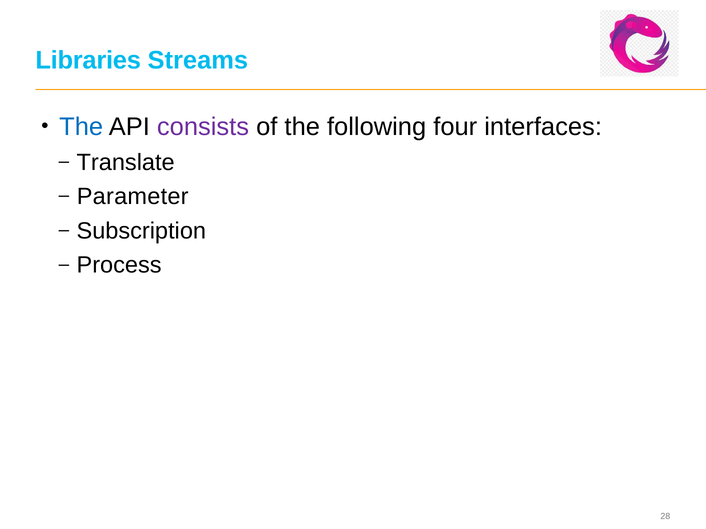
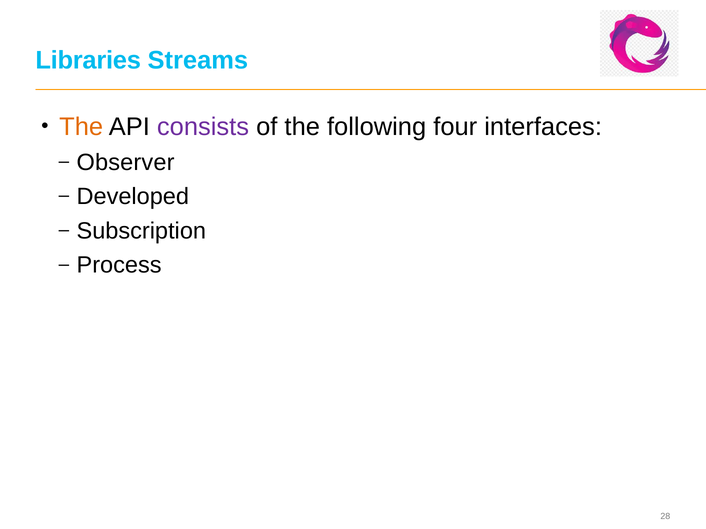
The at (81, 127) colour: blue -> orange
Translate: Translate -> Observer
Parameter: Parameter -> Developed
